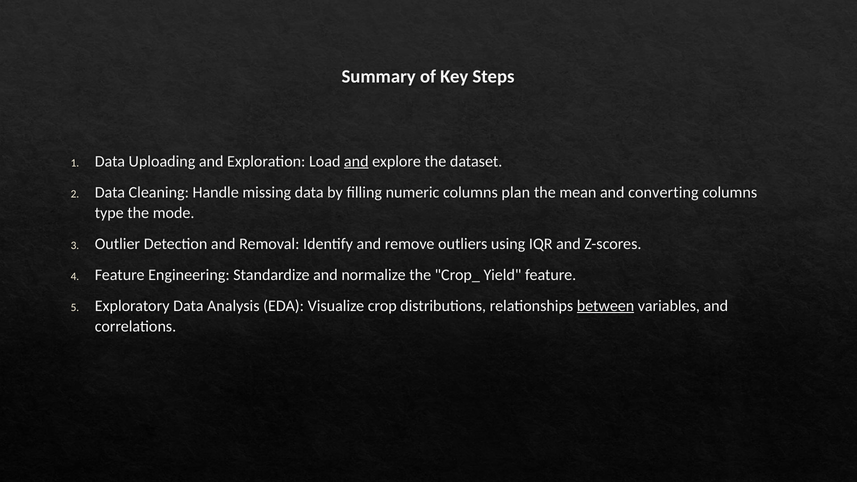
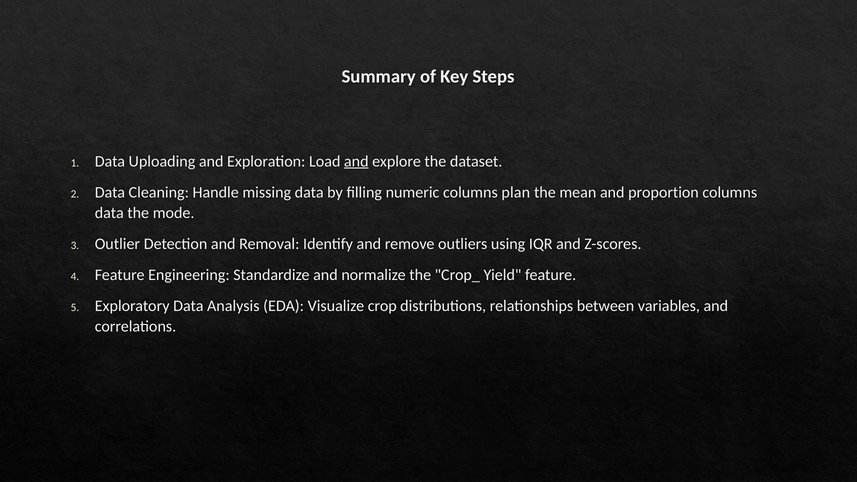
converting: converting -> proportion
type at (109, 213): type -> data
between underline: present -> none
